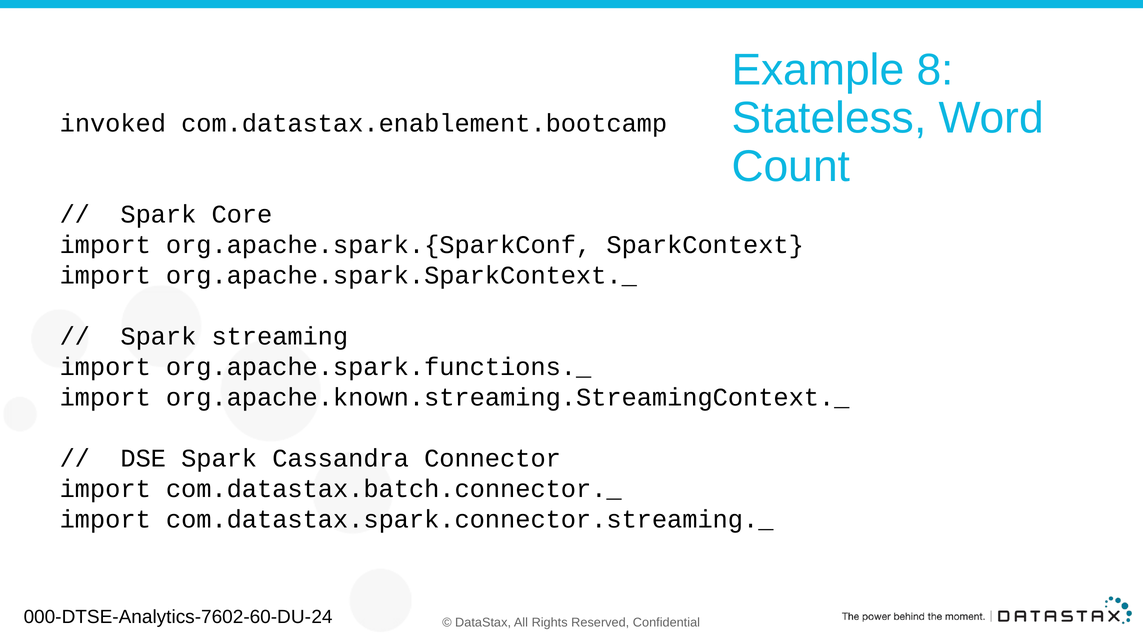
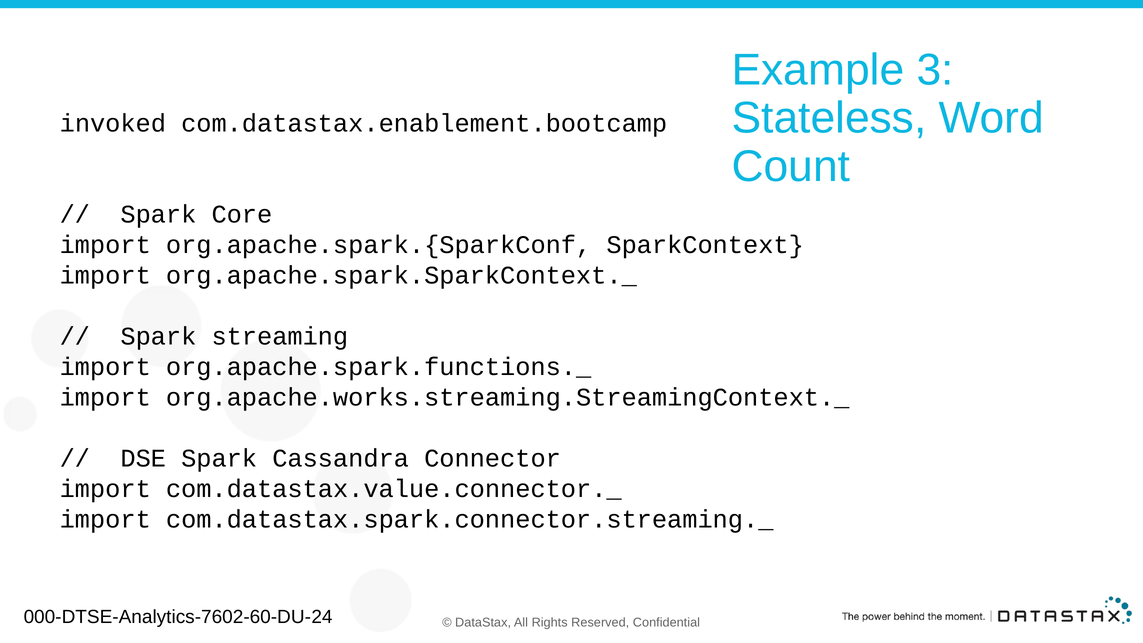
8: 8 -> 3
org.apache.known.streaming.StreamingContext._: org.apache.known.streaming.StreamingContext._ -> org.apache.works.streaming.StreamingContext._
com.datastax.batch.connector._: com.datastax.batch.connector._ -> com.datastax.value.connector._
